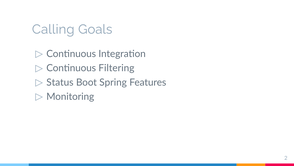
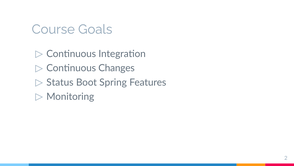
Calling: Calling -> Course
Filtering: Filtering -> Changes
